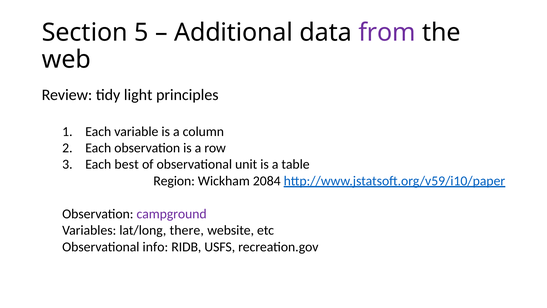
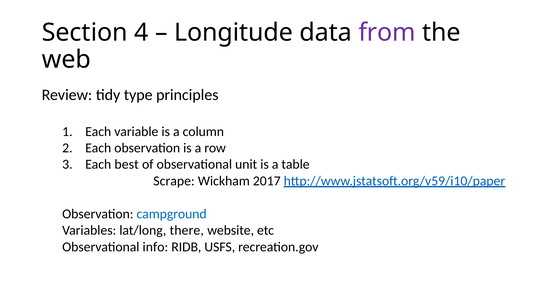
5: 5 -> 4
Additional: Additional -> Longitude
light: light -> type
Region: Region -> Scrape
2084: 2084 -> 2017
campground colour: purple -> blue
